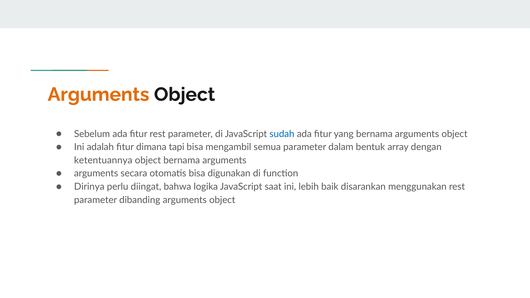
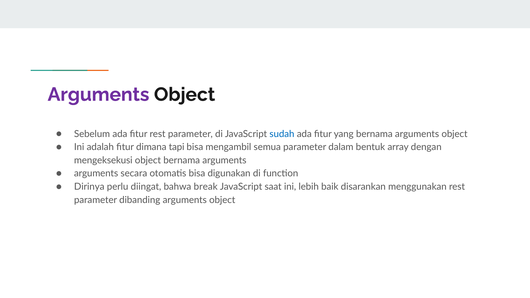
Arguments at (98, 95) colour: orange -> purple
ketentuannya: ketentuannya -> mengeksekusi
logika: logika -> break
